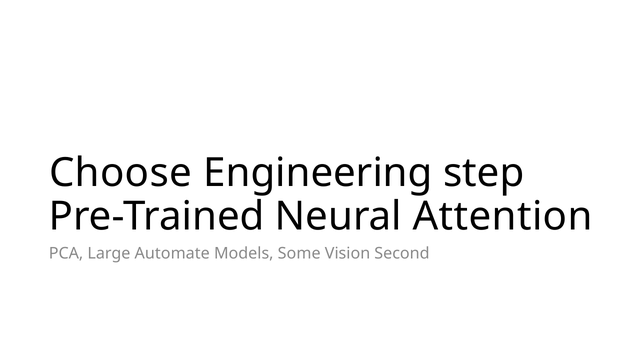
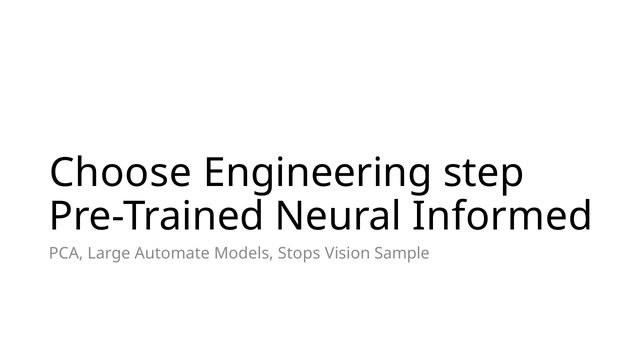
Attention: Attention -> Informed
Some: Some -> Stops
Second: Second -> Sample
